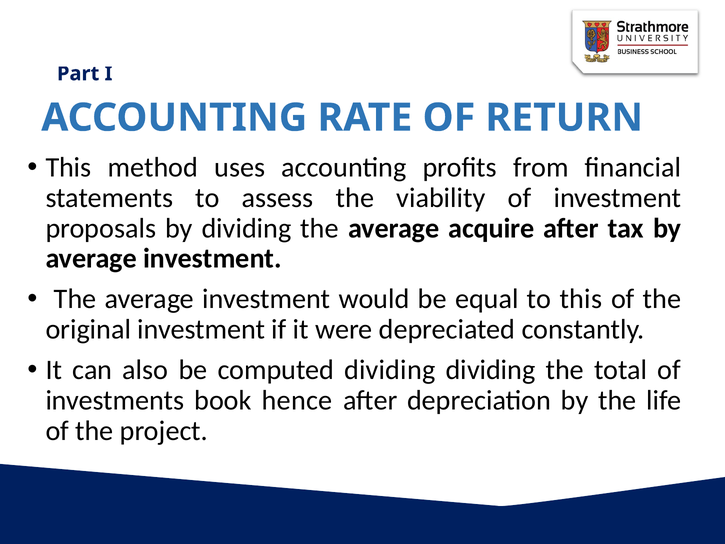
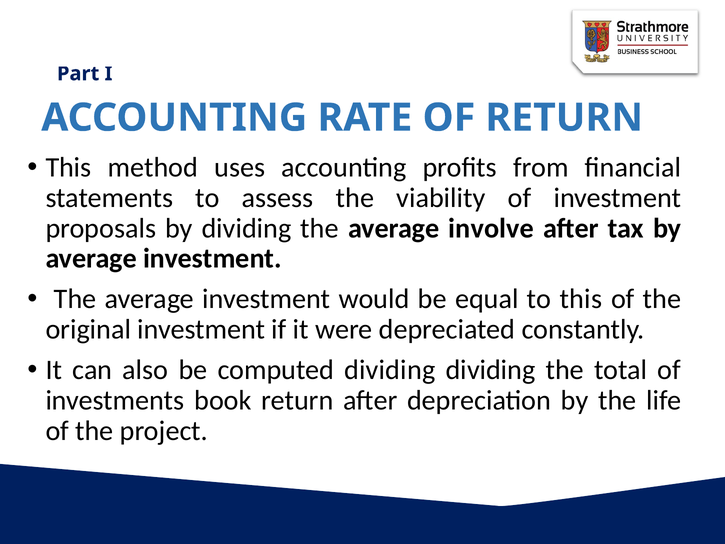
acquire: acquire -> involve
book hence: hence -> return
